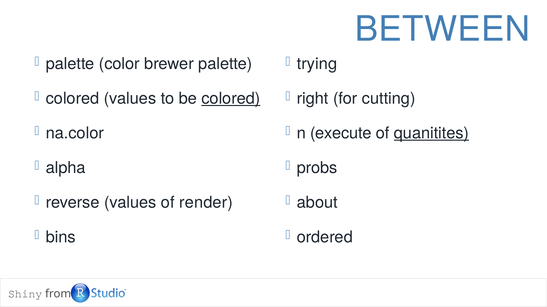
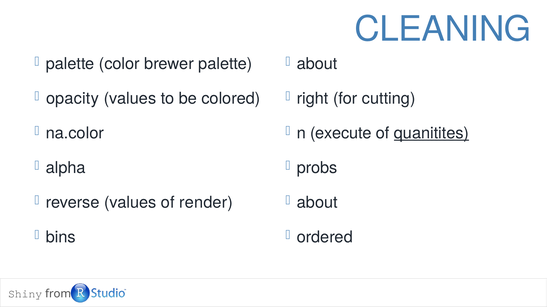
BETWEEN: BETWEEN -> CLEANING
trying at (317, 64): trying -> about
colored at (73, 99): colored -> opacity
colored at (231, 99) underline: present -> none
